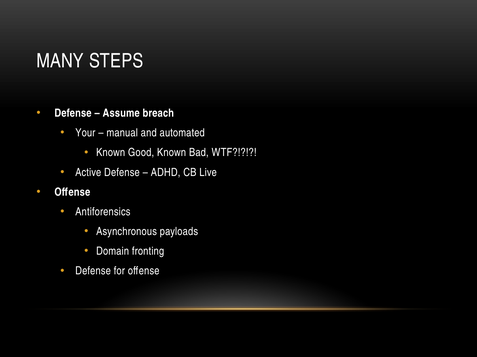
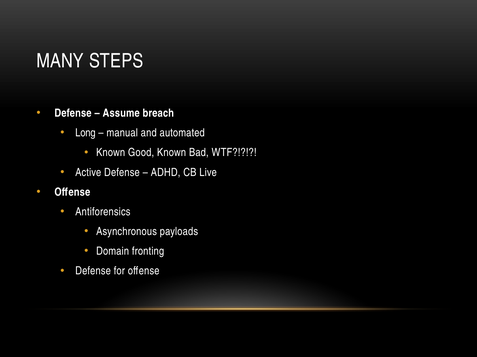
Your: Your -> Long
